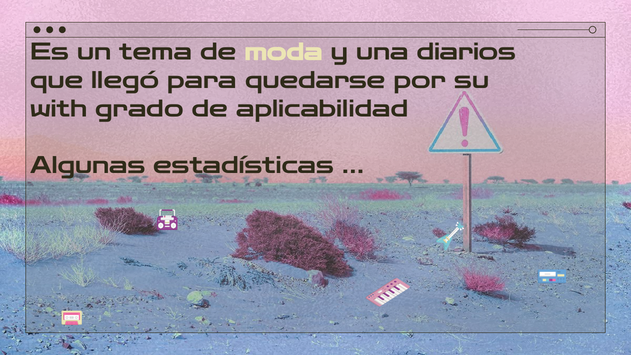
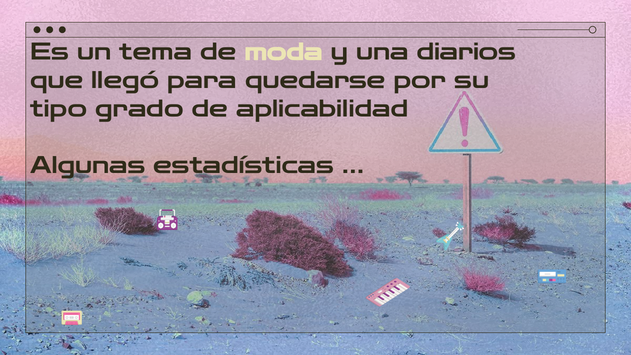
with: with -> tipo
